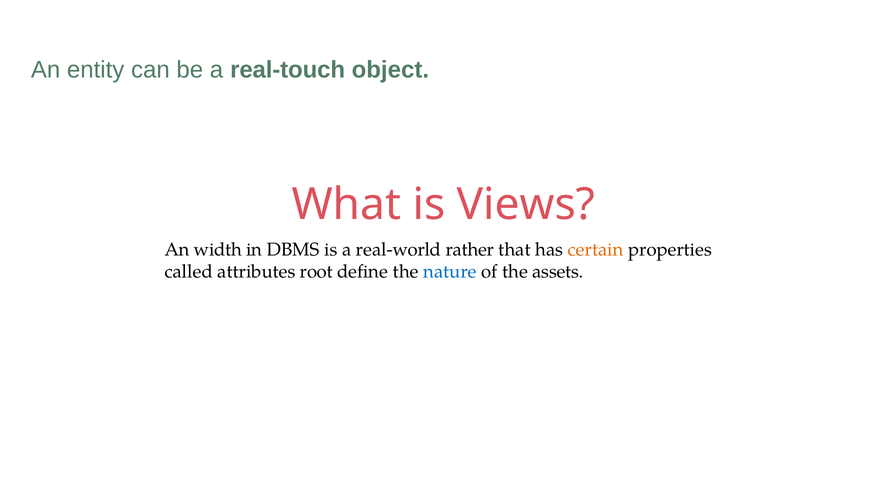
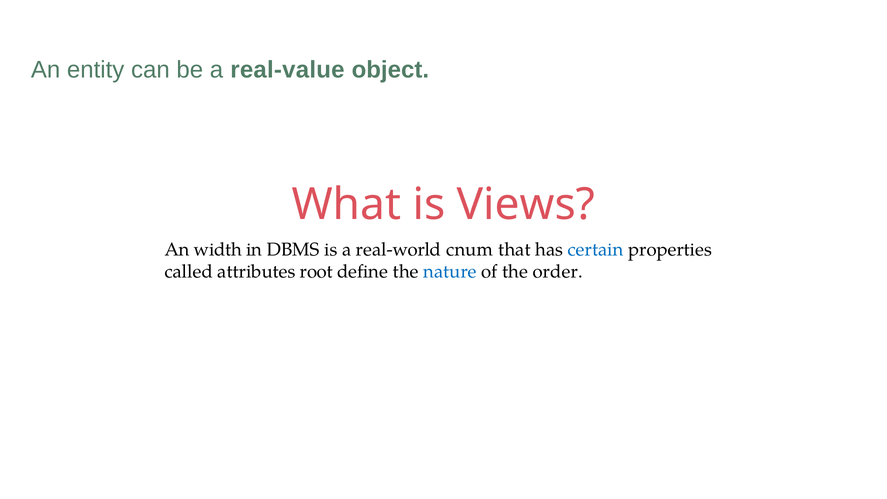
real-touch: real-touch -> real-value
rather: rather -> cnum
certain colour: orange -> blue
assets: assets -> order
